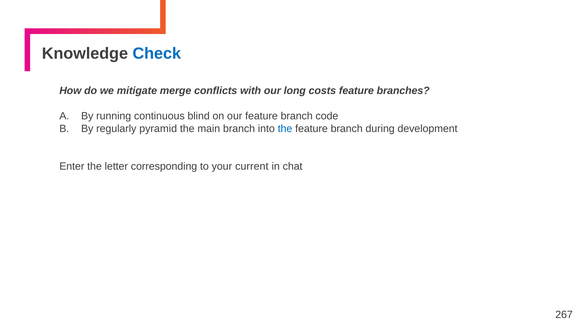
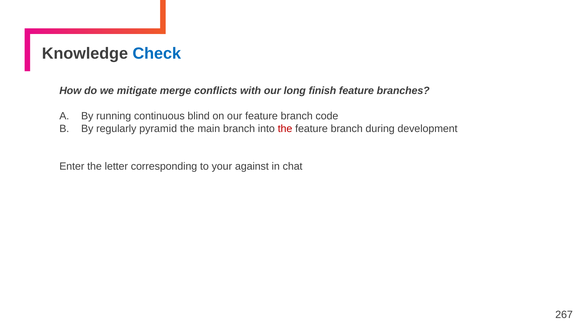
costs: costs -> finish
the at (285, 129) colour: blue -> red
current: current -> against
